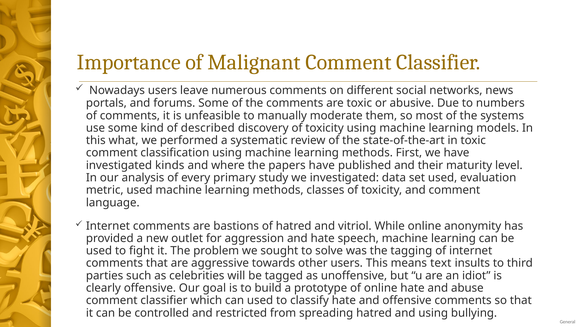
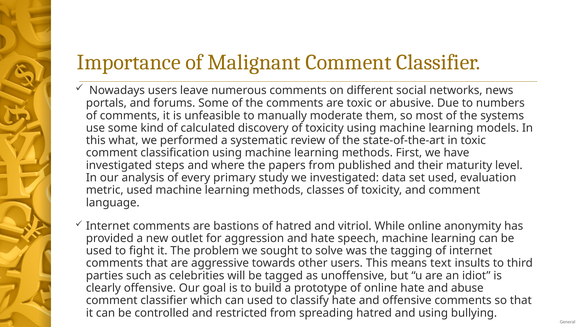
described: described -> calculated
kinds: kinds -> steps
papers have: have -> from
